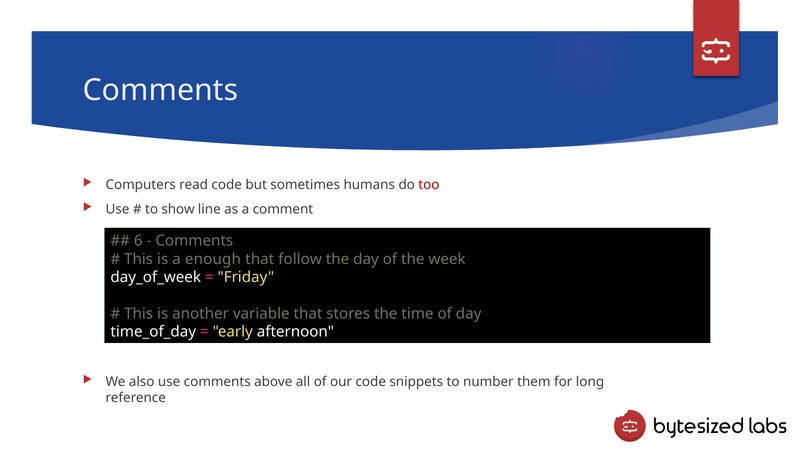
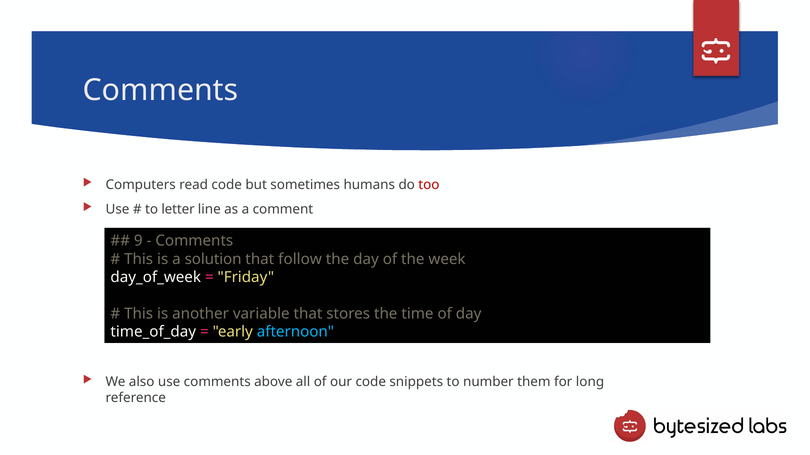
show: show -> letter
6: 6 -> 9
enough: enough -> solution
afternoon colour: white -> light blue
